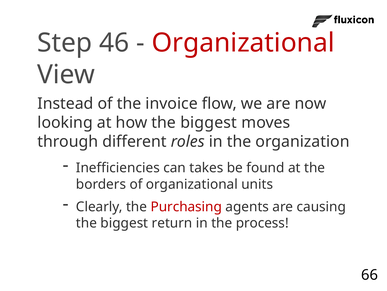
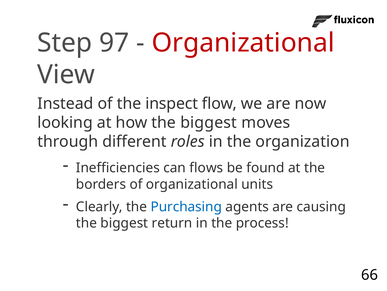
46: 46 -> 97
invoice: invoice -> inspect
takes: takes -> flows
Purchasing colour: red -> blue
